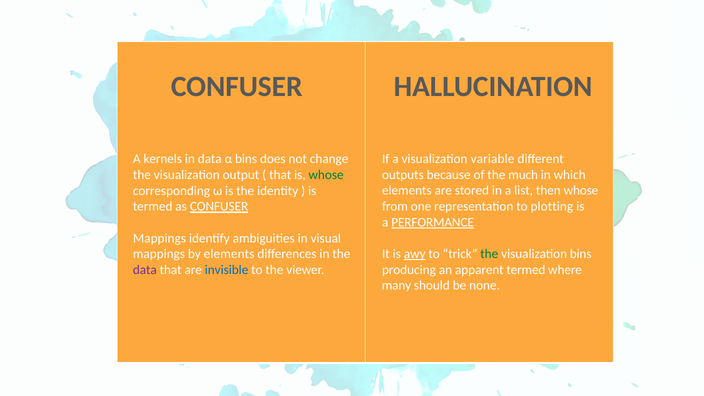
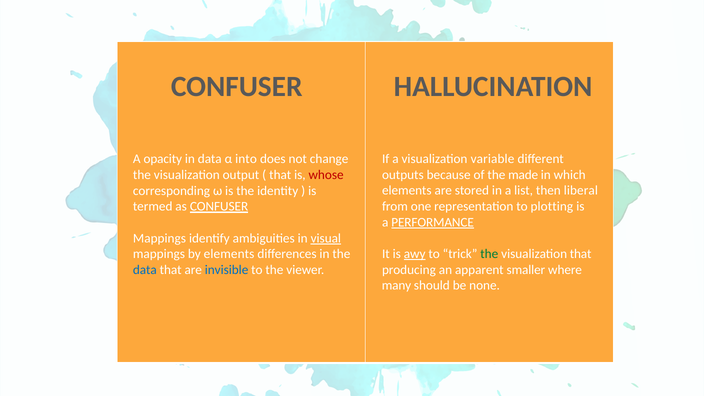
kernels: kernels -> opacity
α bins: bins -> into
much: much -> made
whose at (326, 175) colour: green -> red
then whose: whose -> liberal
visual underline: none -> present
visualization bins: bins -> that
apparent termed: termed -> smaller
data at (145, 270) colour: purple -> blue
